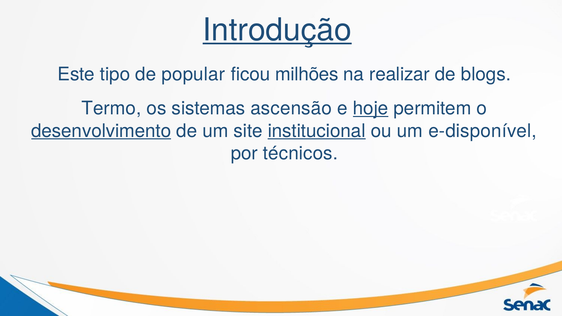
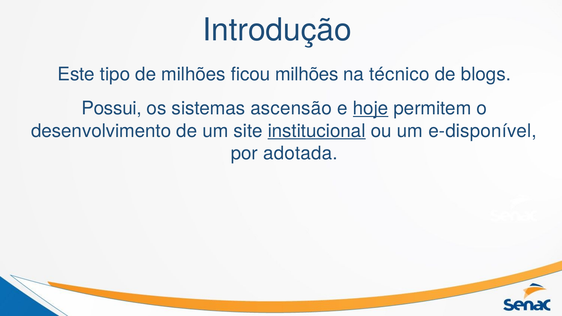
Introdução underline: present -> none
de popular: popular -> milhões
realizar: realizar -> técnico
Termo: Termo -> Possui
desenvolvimento underline: present -> none
técnicos: técnicos -> adotada
